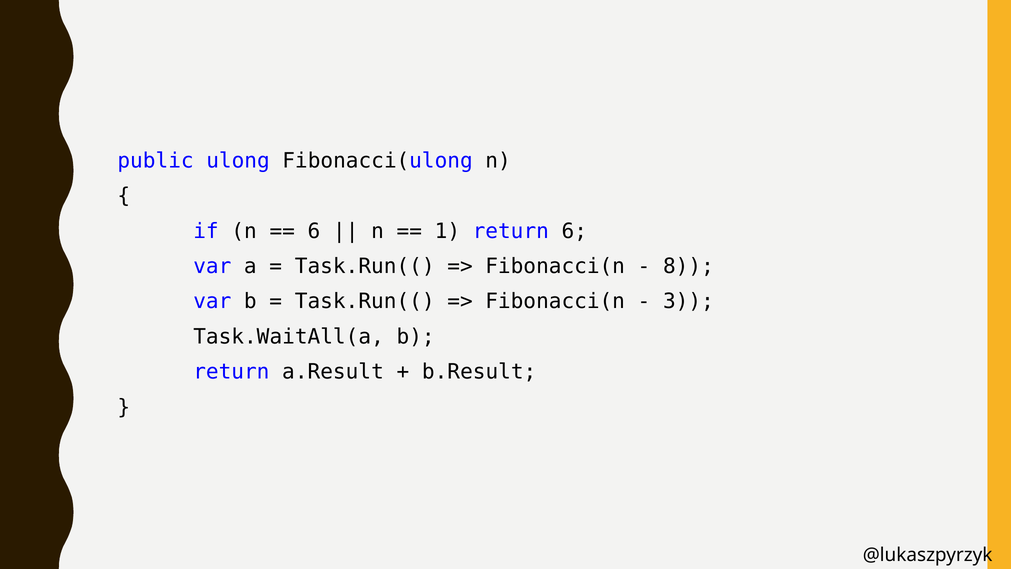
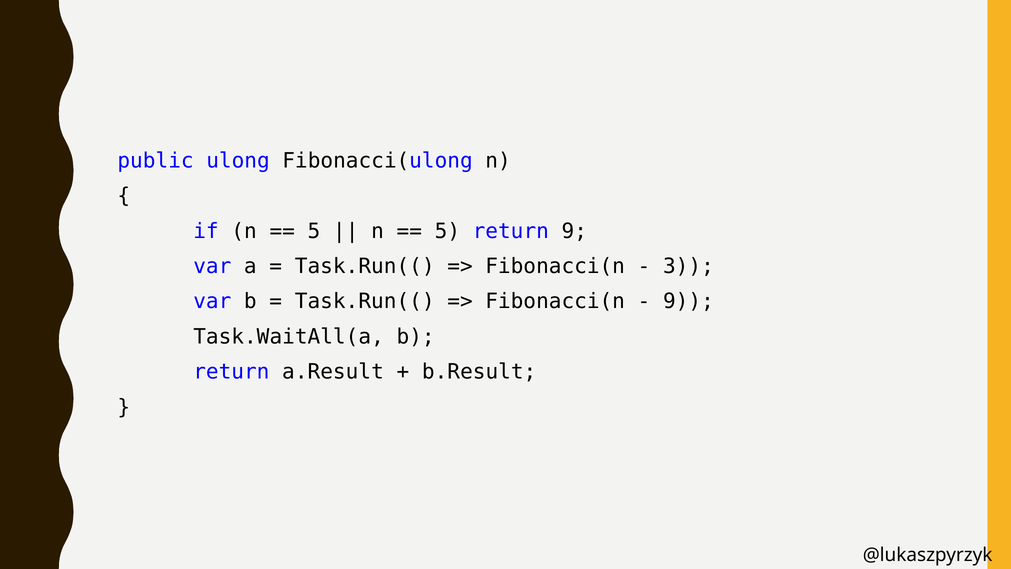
6 at (314, 231): 6 -> 5
1 at (447, 231): 1 -> 5
return 6: 6 -> 9
8: 8 -> 3
3 at (688, 301): 3 -> 9
